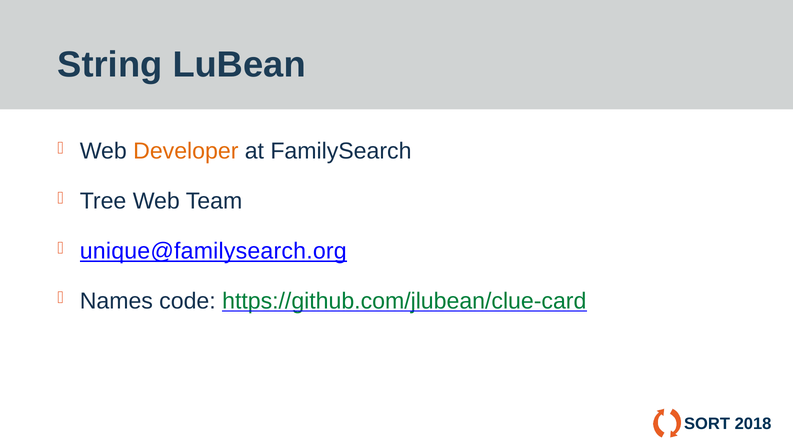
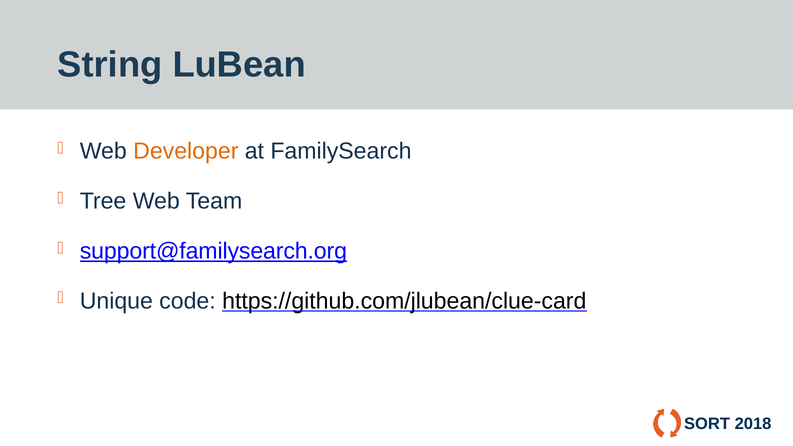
unique@familysearch.org: unique@familysearch.org -> support@familysearch.org
Names: Names -> Unique
https://github.com/jlubean/clue-card colour: green -> black
